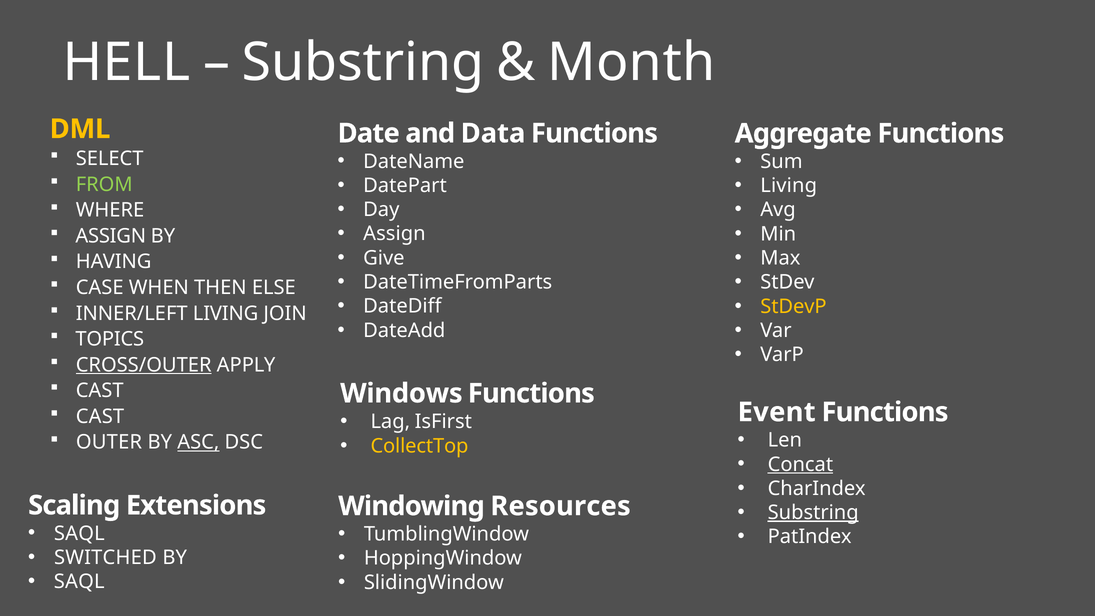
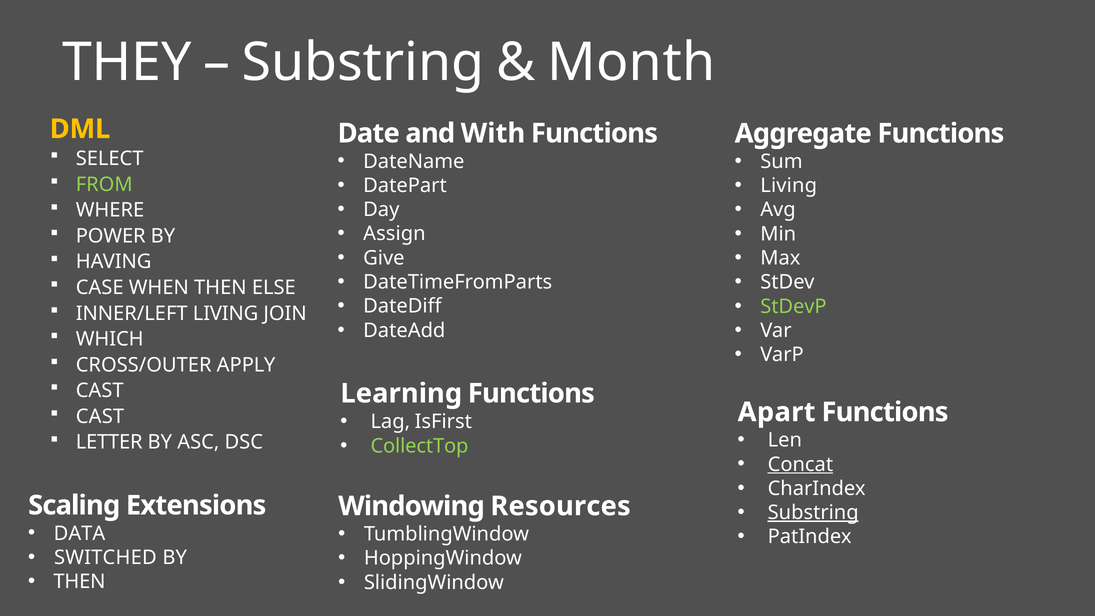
HELL: HELL -> THEY
Data: Data -> With
ASSIGN at (111, 236): ASSIGN -> POWER
StDevP colour: yellow -> light green
TOPICS: TOPICS -> WHICH
CROSS/OUTER underline: present -> none
Windows: Windows -> Learning
Event: Event -> Apart
OUTER: OUTER -> LETTER
ASC underline: present -> none
CollectTop colour: yellow -> light green
SAQL at (79, 533): SAQL -> DATA
SAQL at (79, 582): SAQL -> THEN
